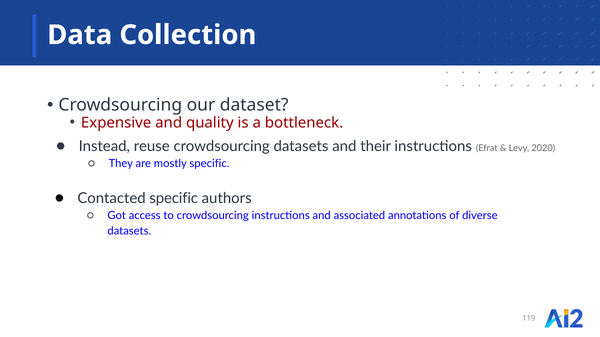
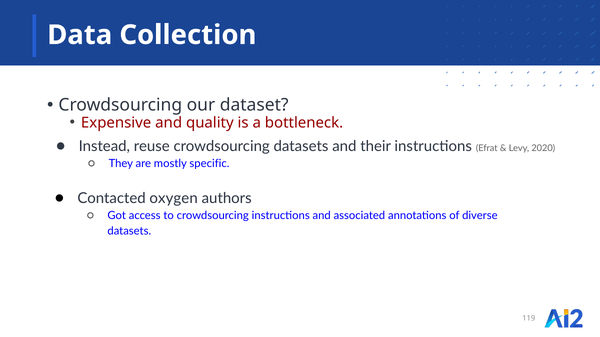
Contacted specific: specific -> oxygen
